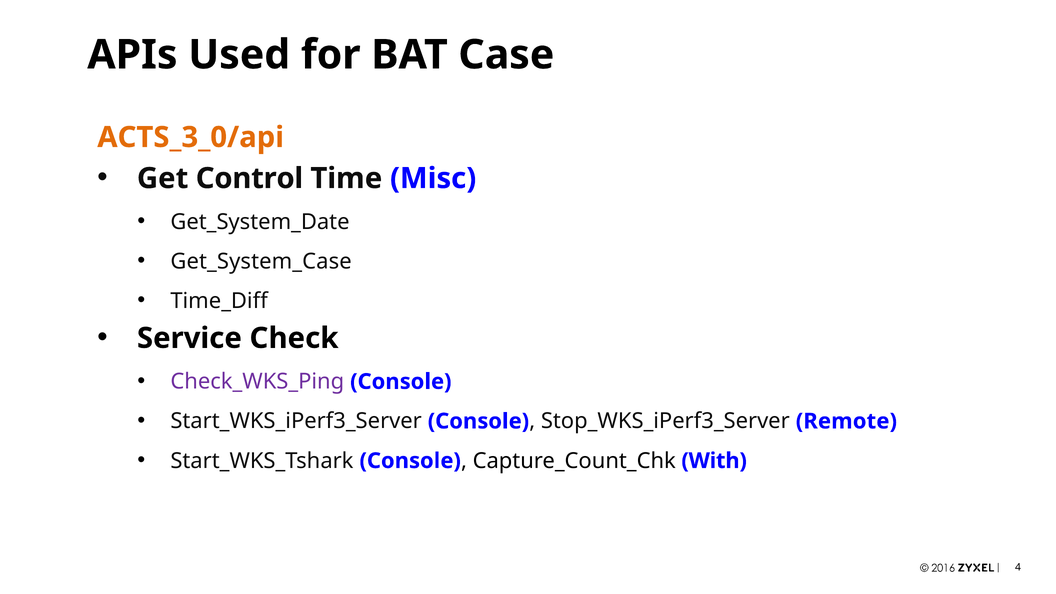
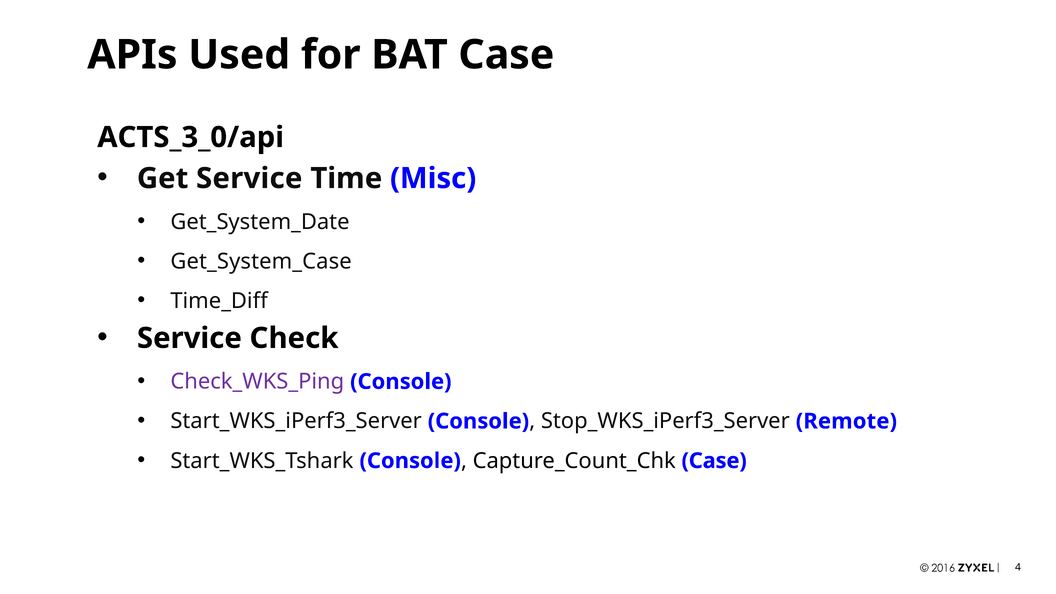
ACTS_3_0/api colour: orange -> black
Get Control: Control -> Service
Capture_Count_Chk With: With -> Case
